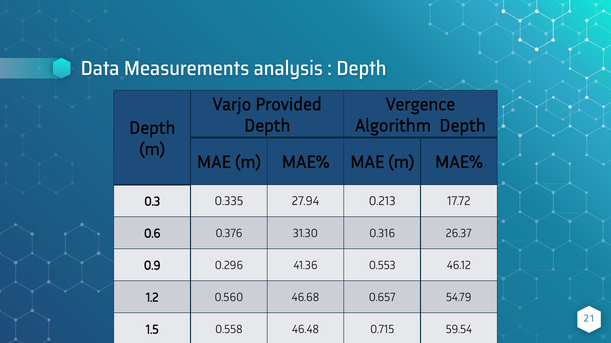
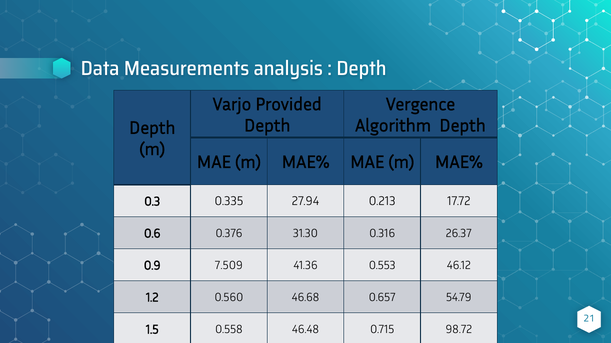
0.296: 0.296 -> 7.509
59.54: 59.54 -> 98.72
